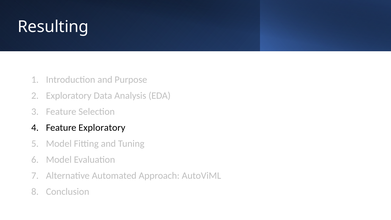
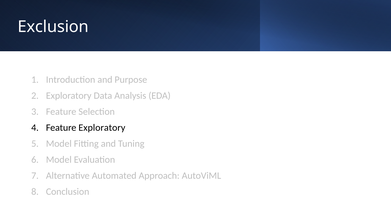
Resulting: Resulting -> Exclusion
